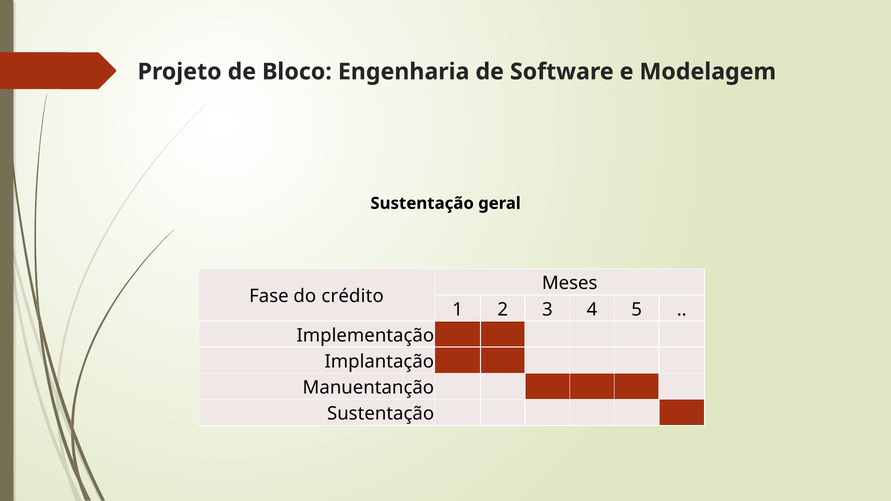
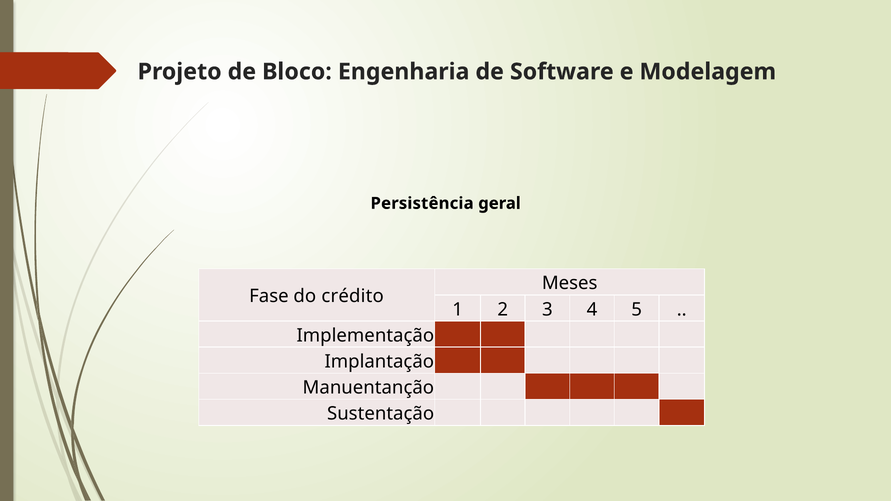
Sustentação at (422, 203): Sustentação -> Persistência
